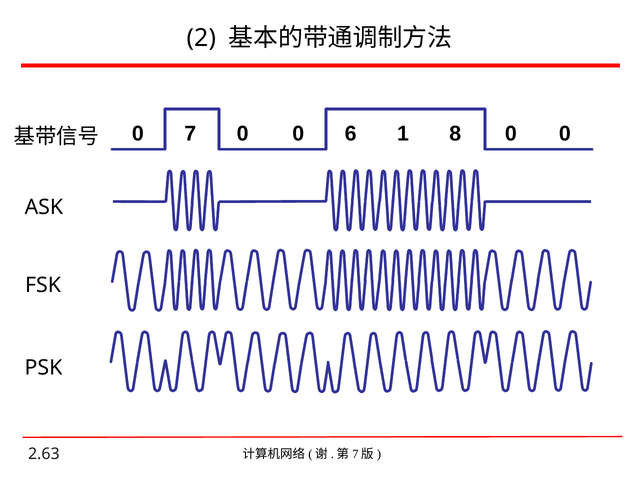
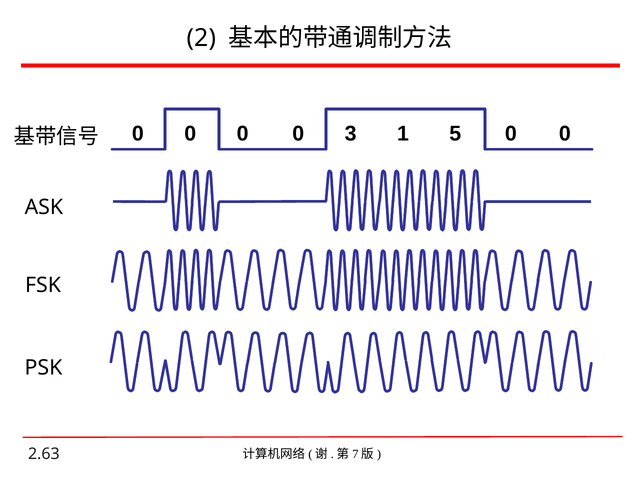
7 at (190, 134): 7 -> 0
6: 6 -> 3
8: 8 -> 5
